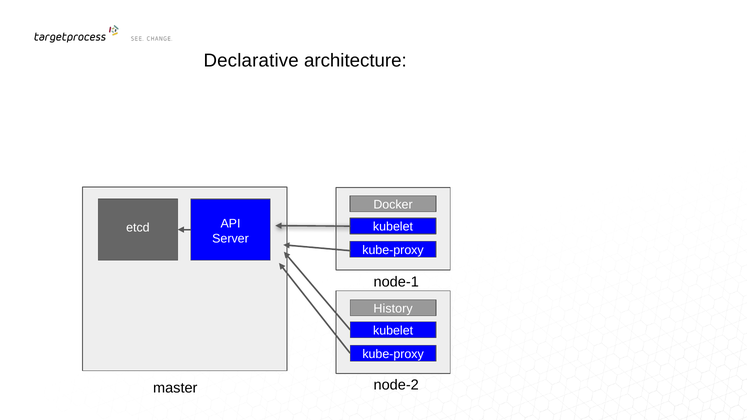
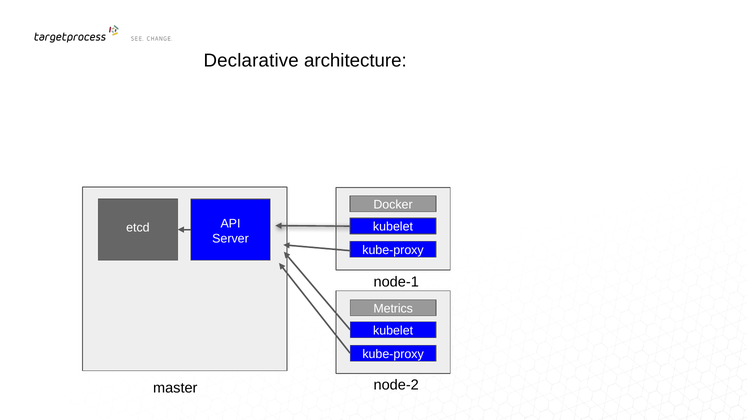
History: History -> Metrics
